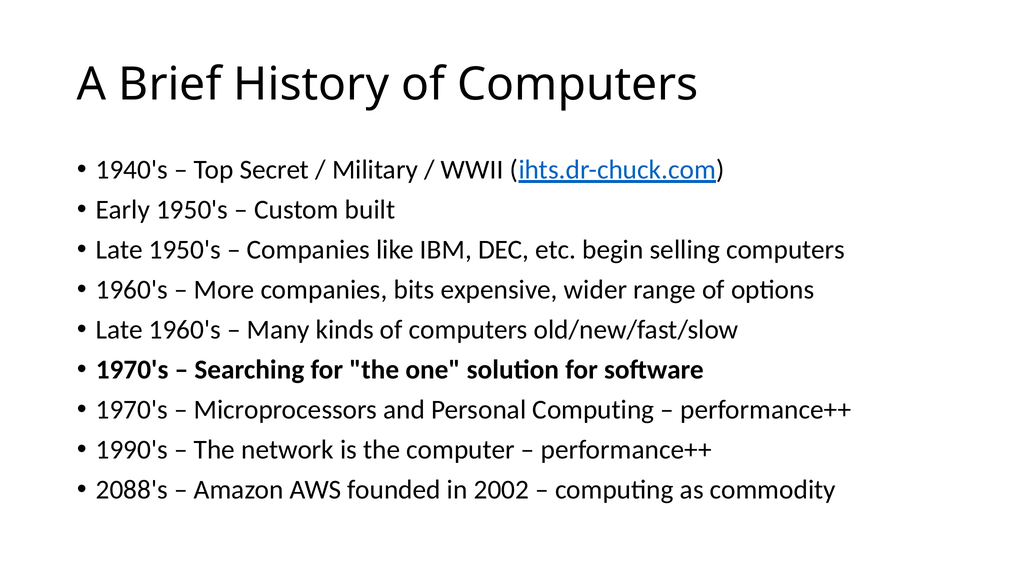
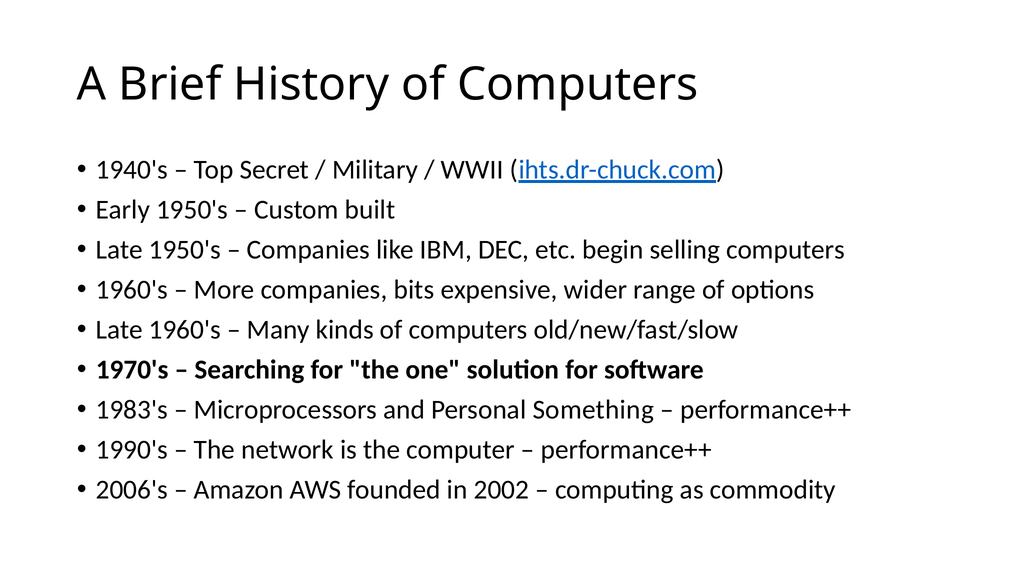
1970's at (132, 410): 1970's -> 1983's
Personal Computing: Computing -> Something
2088's: 2088's -> 2006's
